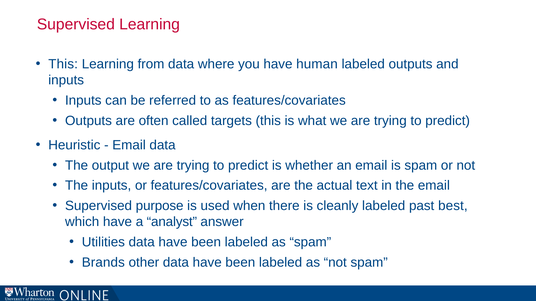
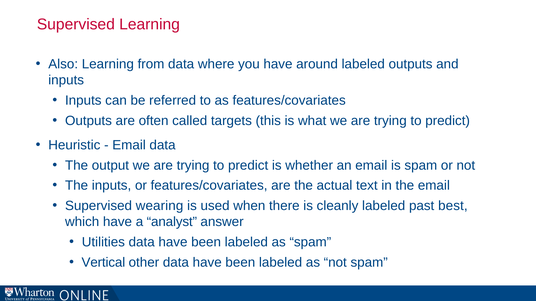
This at (63, 64): This -> Also
human: human -> around
purpose: purpose -> wearing
Brands: Brands -> Vertical
